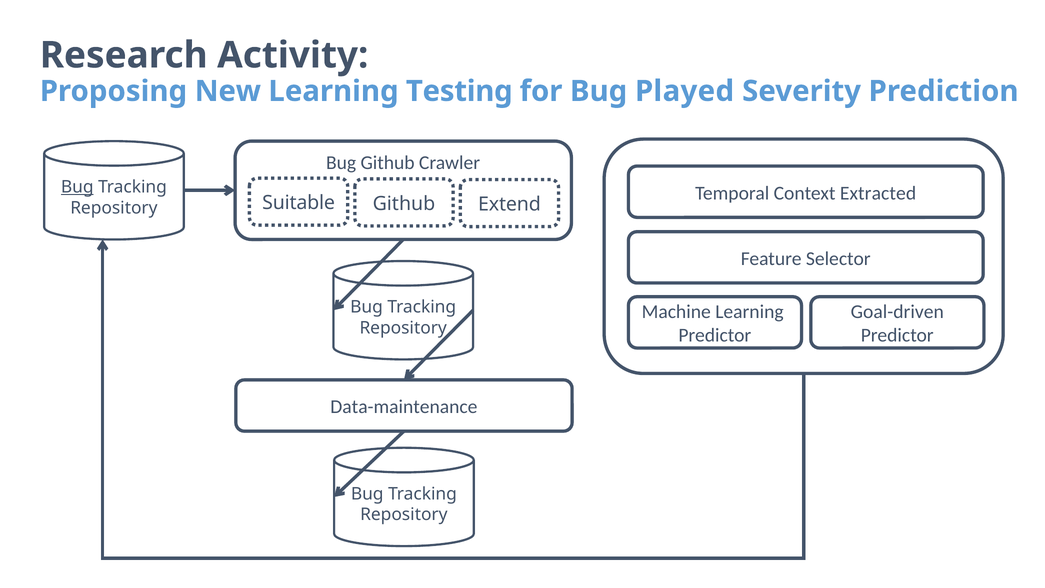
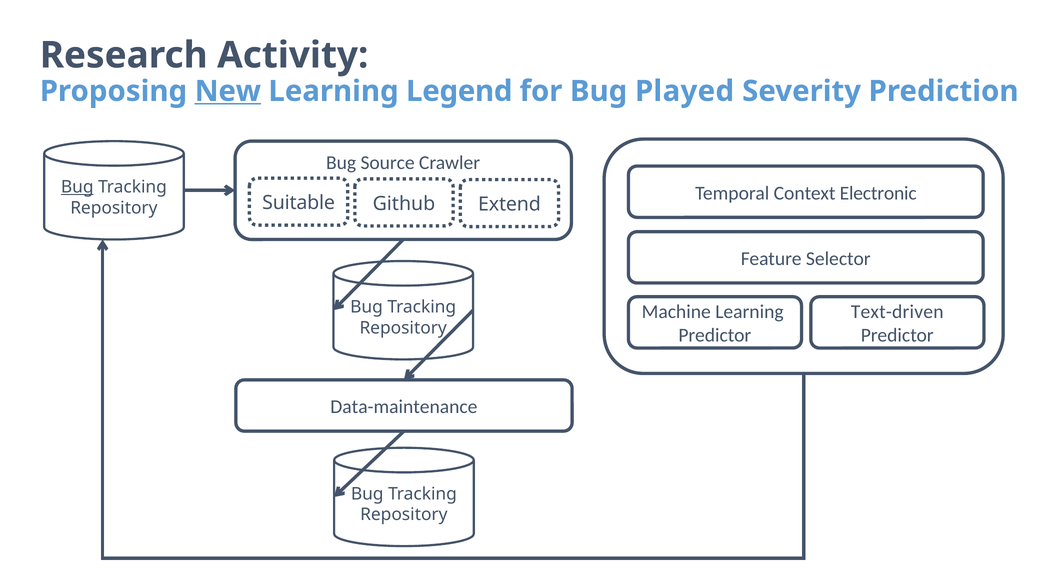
New underline: none -> present
Testing: Testing -> Legend
Bug Github: Github -> Source
Extracted: Extracted -> Electronic
Goal-driven: Goal-driven -> Text-driven
